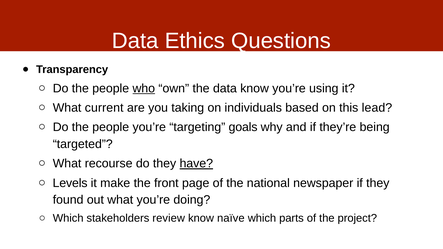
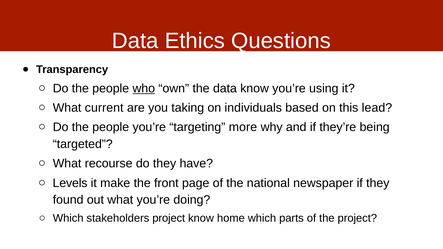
goals: goals -> more
have underline: present -> none
stakeholders review: review -> project
naïve: naïve -> home
